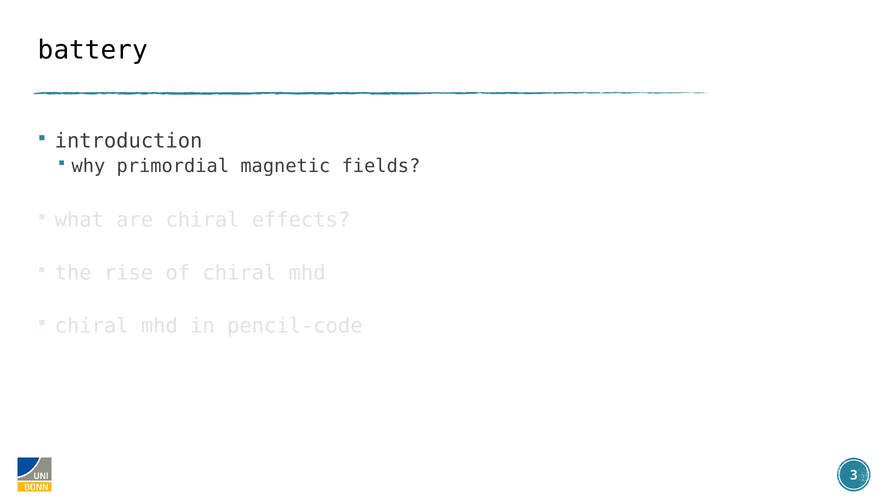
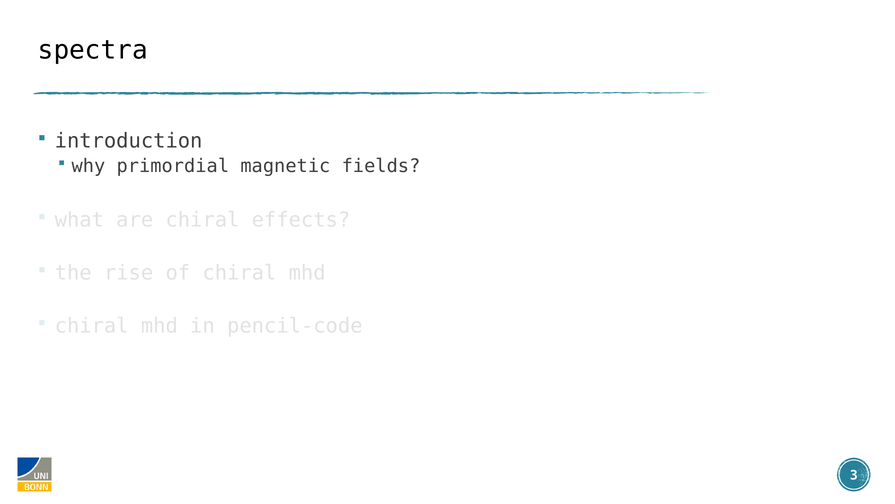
battery: battery -> spectra
